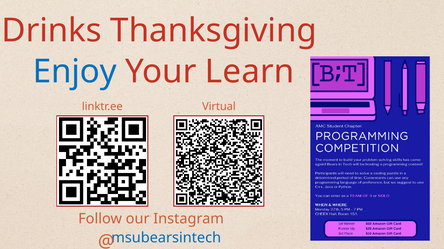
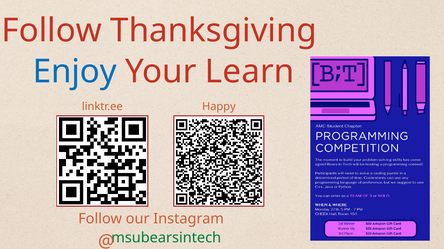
Drinks at (52, 31): Drinks -> Follow
Virtual: Virtual -> Happy
msubearsintech colour: blue -> green
